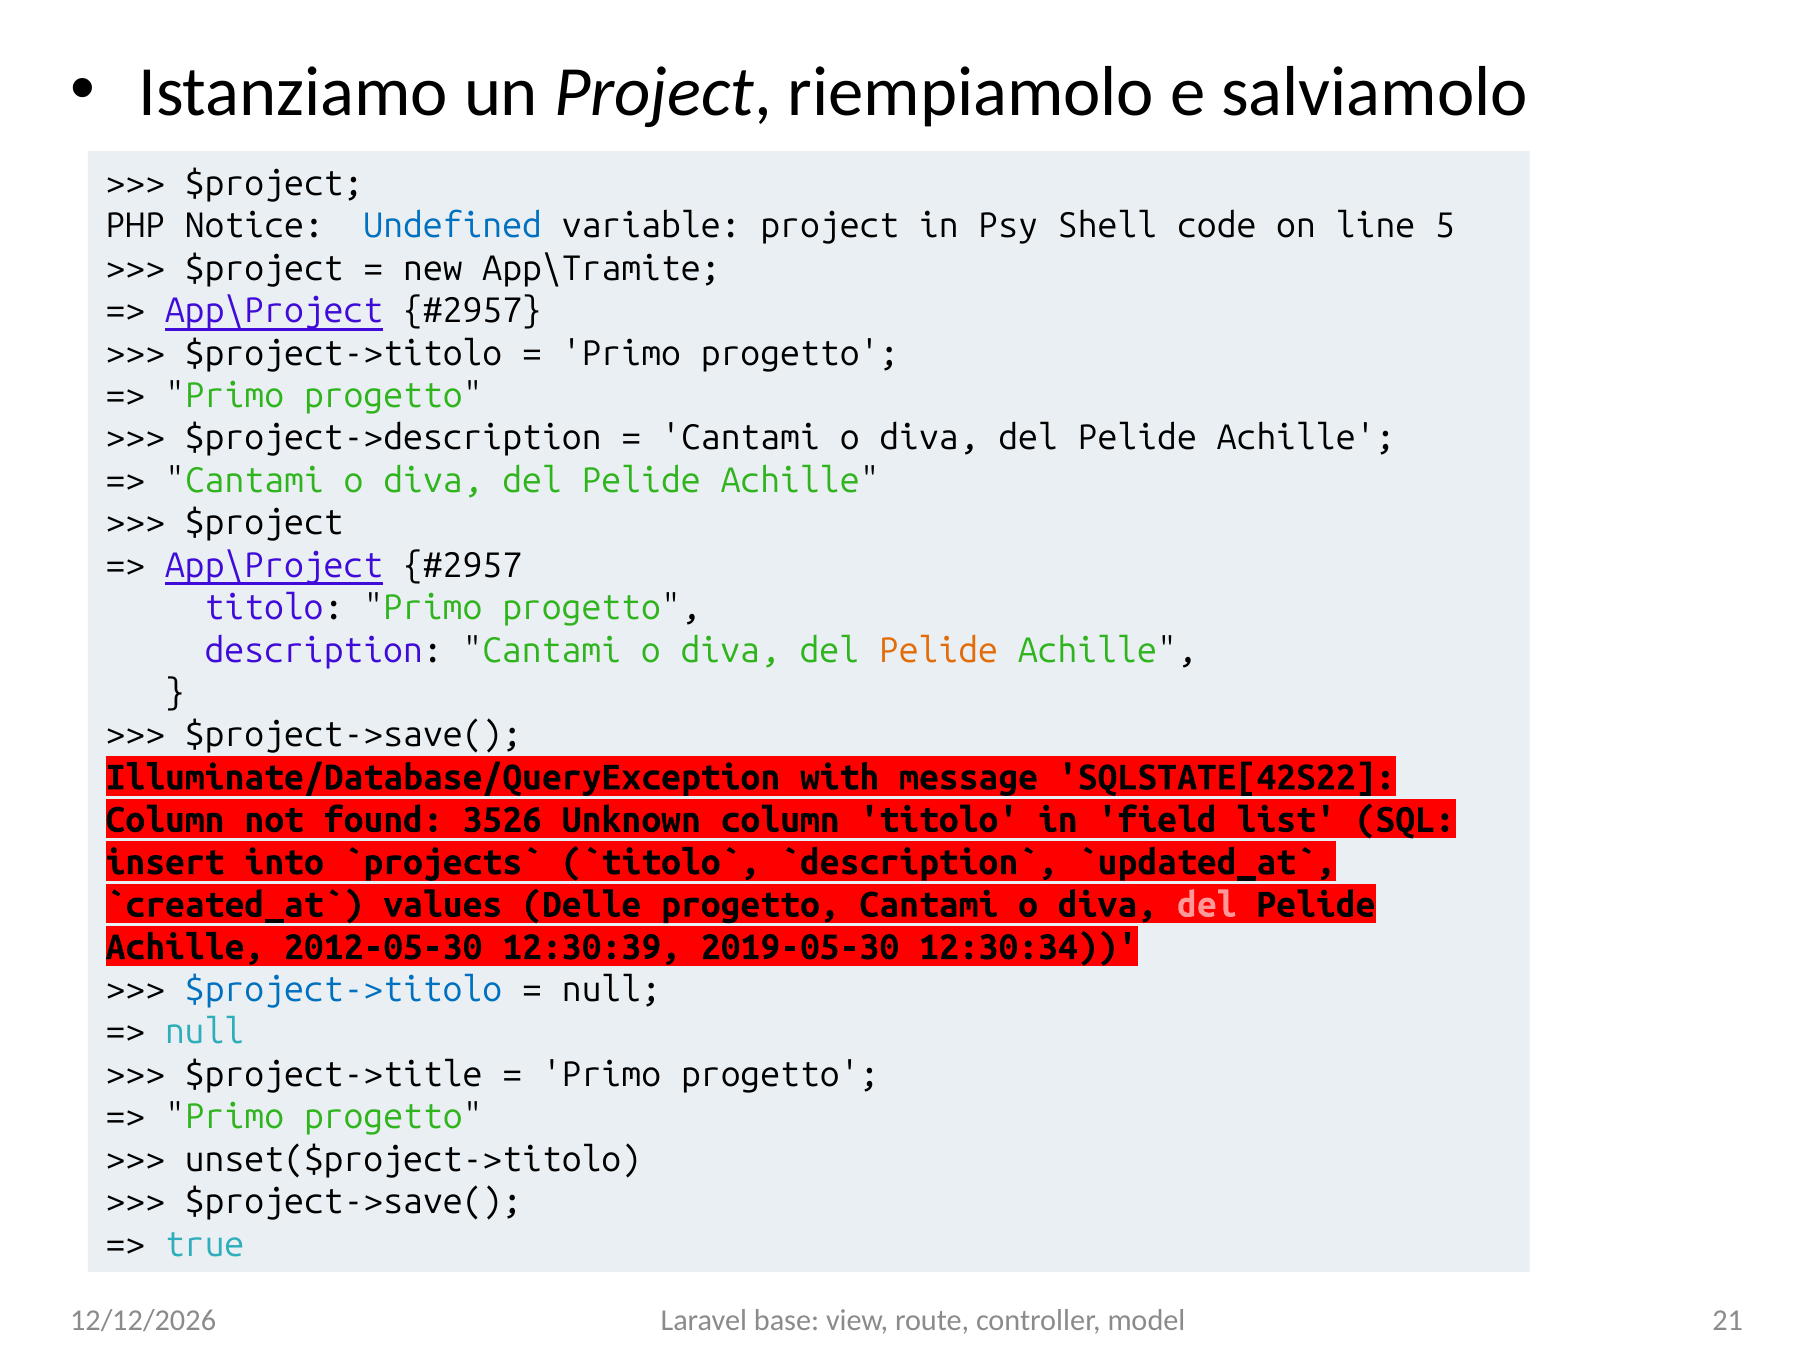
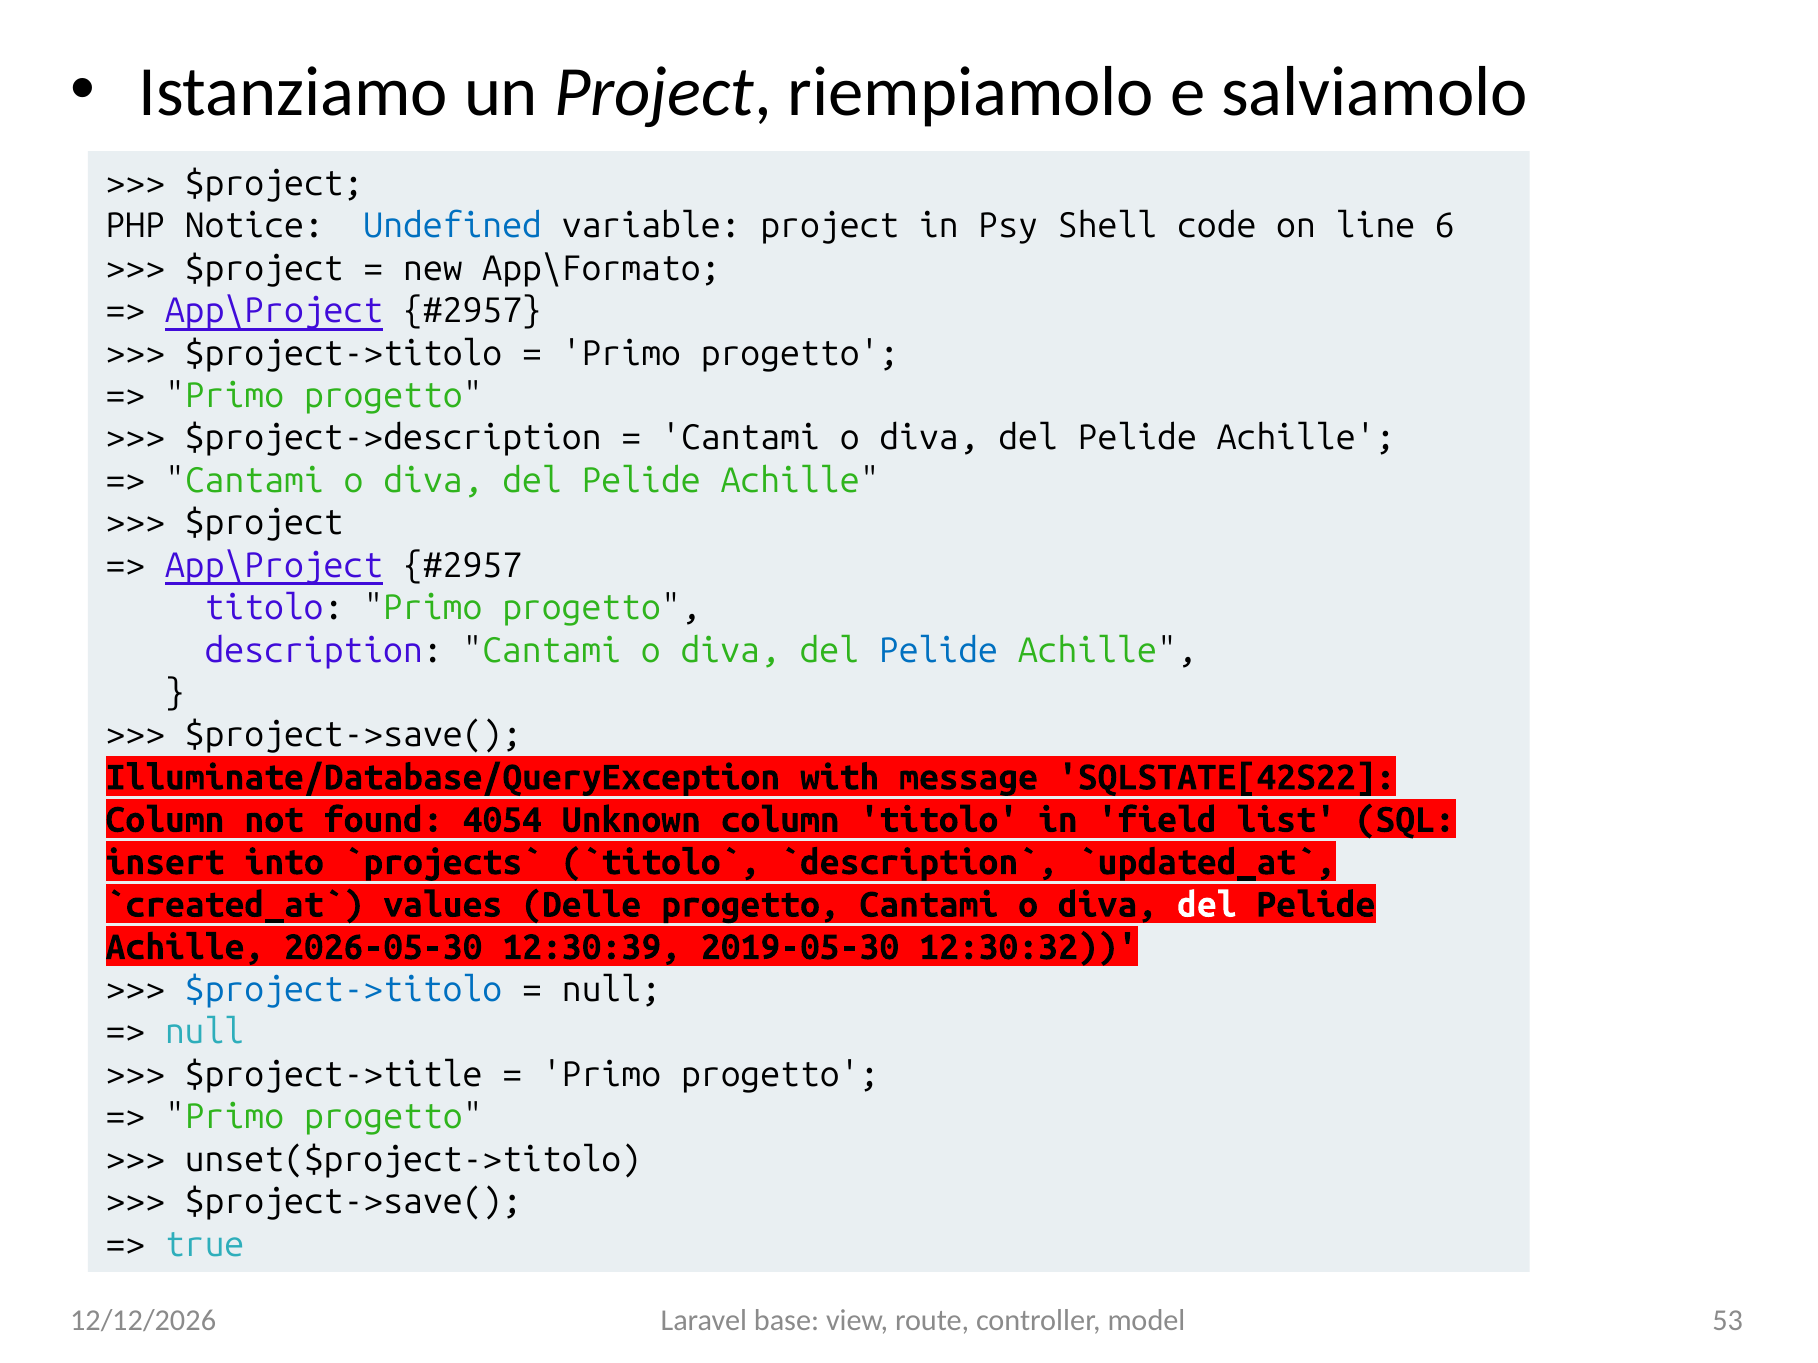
5: 5 -> 6
App\Tramite: App\Tramite -> App\Formato
Pelide at (938, 651) colour: orange -> blue
3526: 3526 -> 4054
del at (1207, 905) colour: pink -> white
2012-05-30: 2012-05-30 -> 2026-05-30
12:30:34: 12:30:34 -> 12:30:32
21: 21 -> 53
